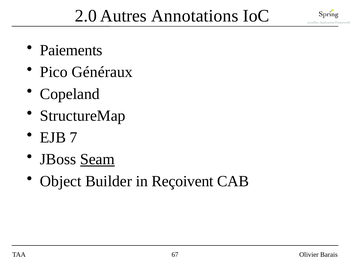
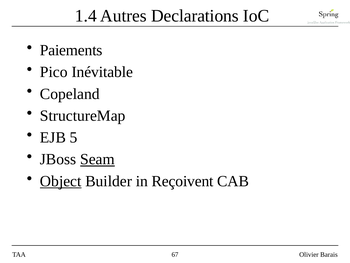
2.0: 2.0 -> 1.4
Annotations: Annotations -> Declarations
Généraux: Généraux -> Inévitable
7: 7 -> 5
Object underline: none -> present
